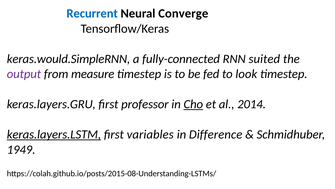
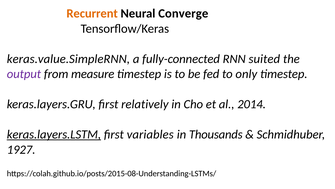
Recurrent colour: blue -> orange
keras.would.SimpleRNN: keras.would.SimpleRNN -> keras.value.SimpleRNN
look: look -> only
professor: professor -> relatively
Cho underline: present -> none
Difference: Difference -> Thousands
1949: 1949 -> 1927
